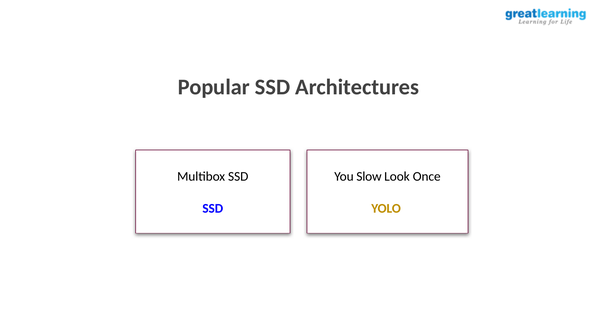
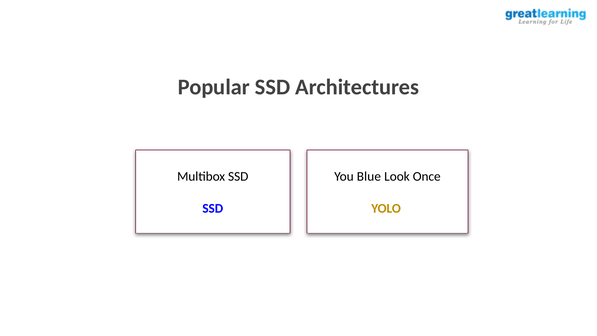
Slow: Slow -> Blue
